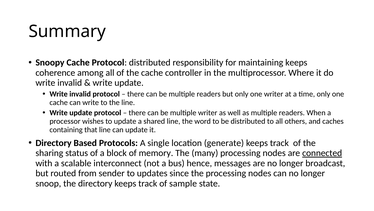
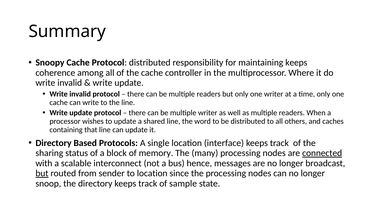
generate: generate -> interface
but at (42, 173) underline: none -> present
to updates: updates -> location
